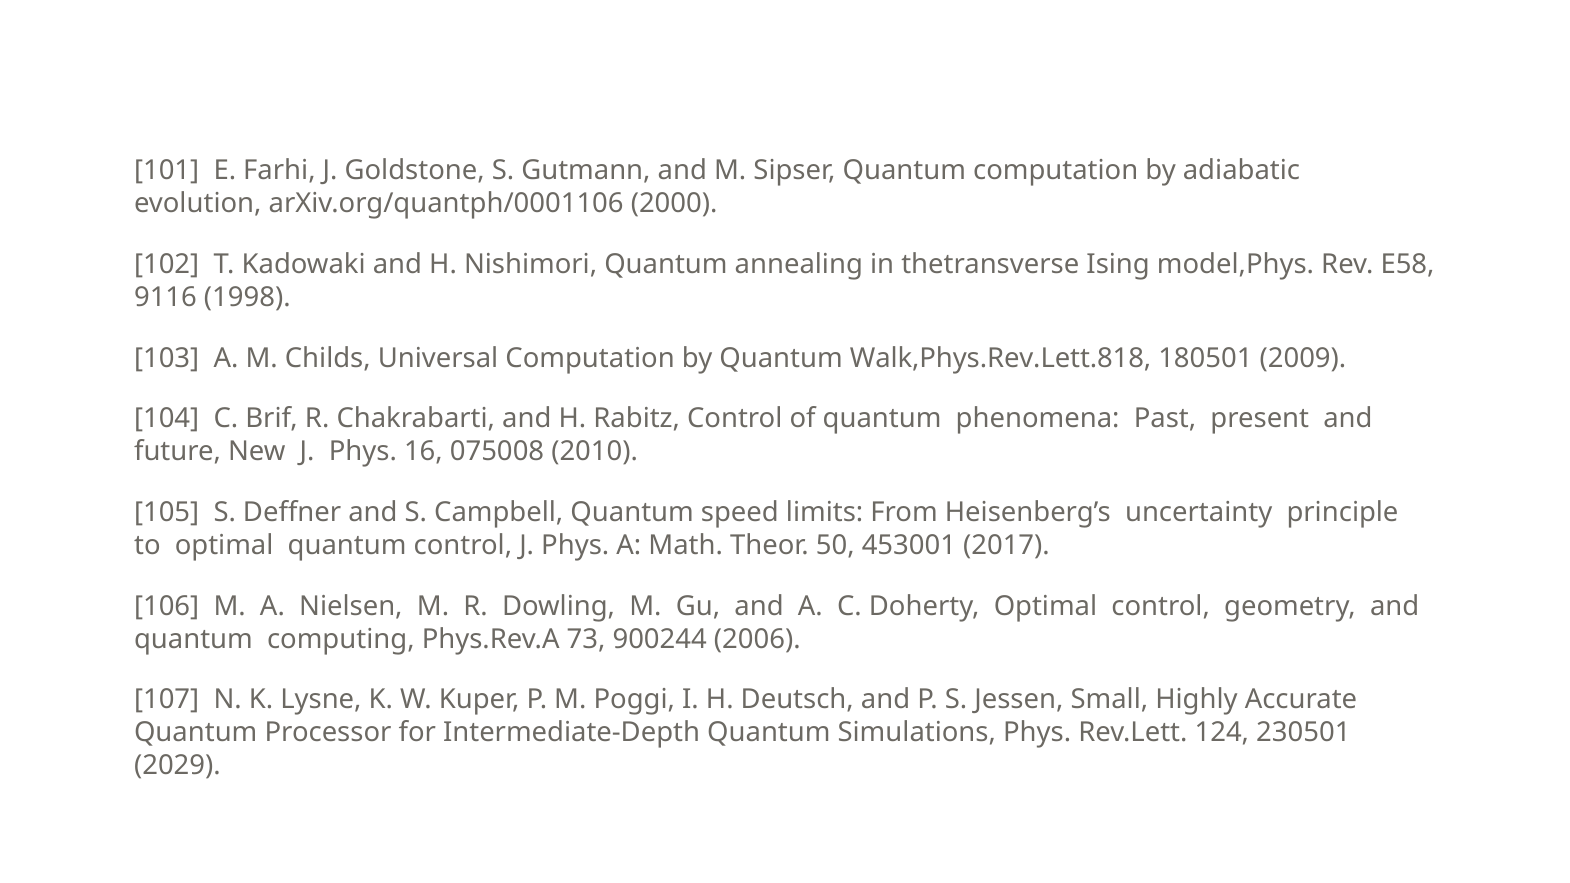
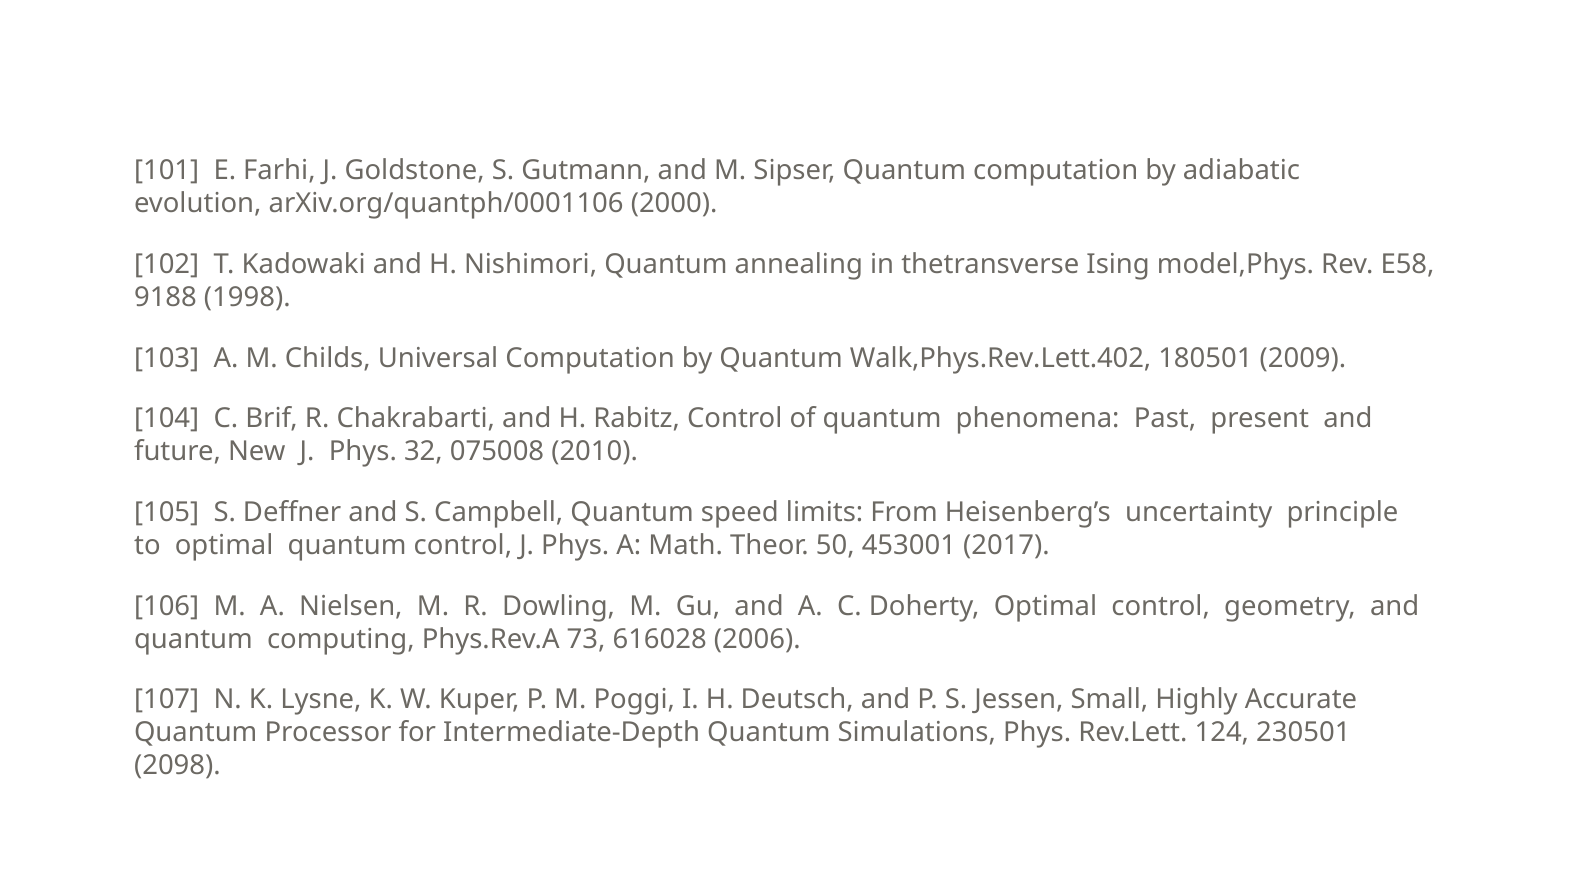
9116: 9116 -> 9188
Walk,Phys.Rev.Lett.818: Walk,Phys.Rev.Lett.818 -> Walk,Phys.Rev.Lett.402
16: 16 -> 32
900244: 900244 -> 616028
2029: 2029 -> 2098
